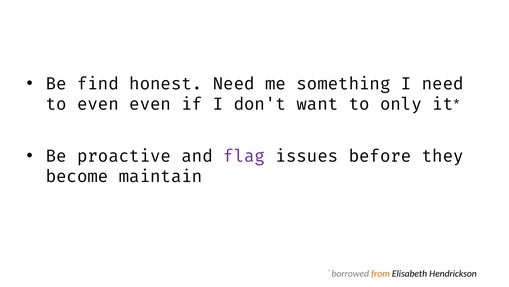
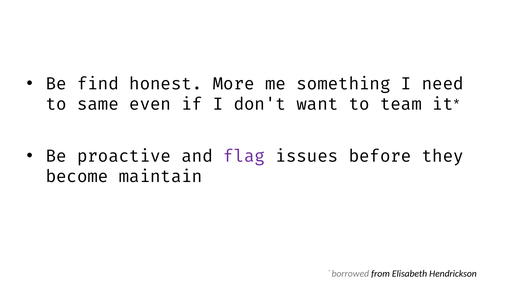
honest Need: Need -> More
to even: even -> same
only: only -> team
from colour: orange -> black
